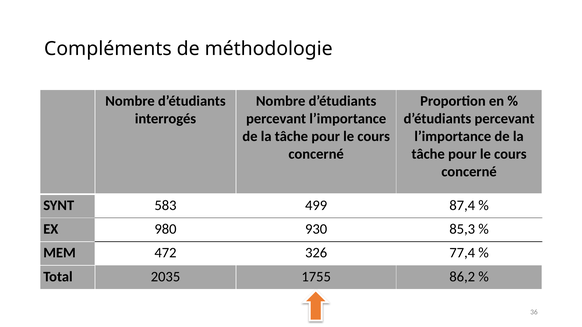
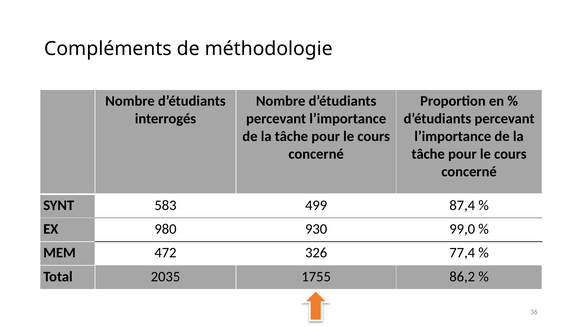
85,3: 85,3 -> 99,0
